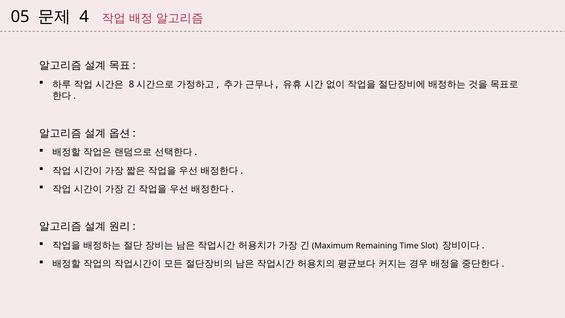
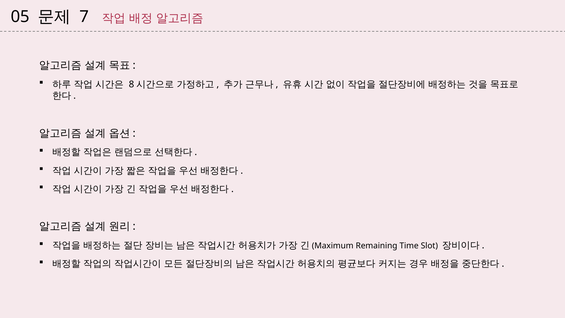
4: 4 -> 7
